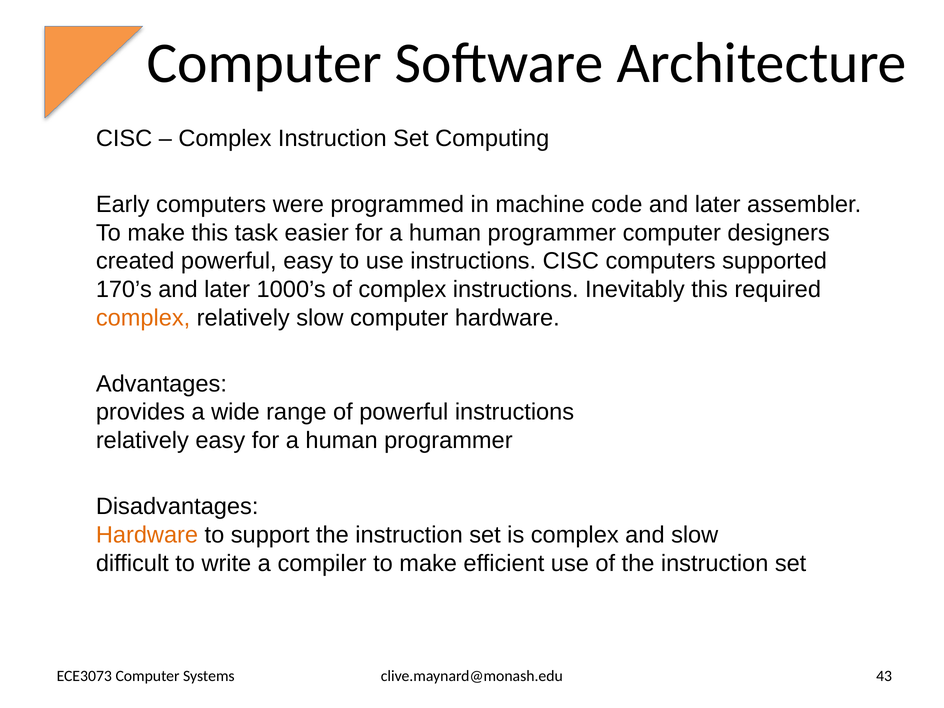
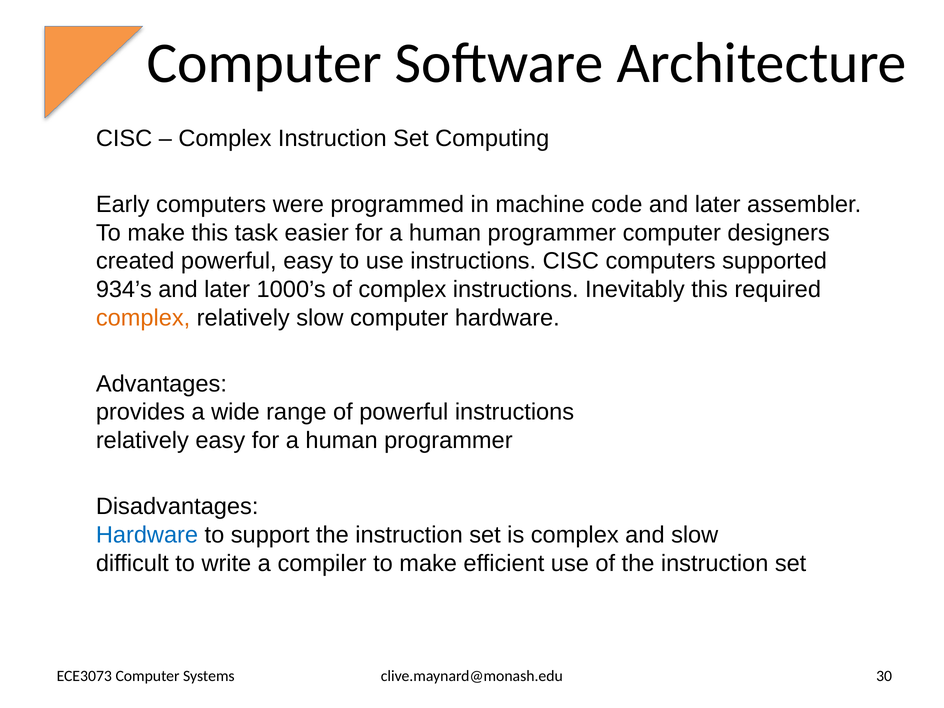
170’s: 170’s -> 934’s
Hardware at (147, 535) colour: orange -> blue
43: 43 -> 30
